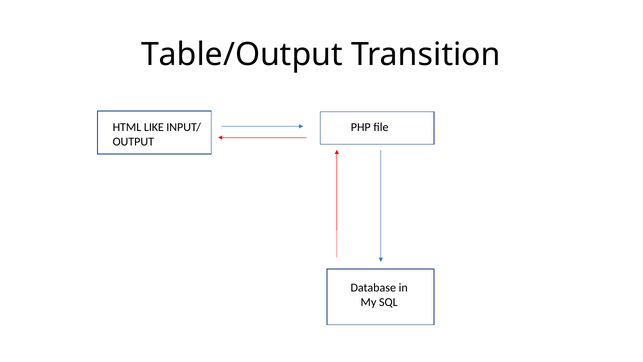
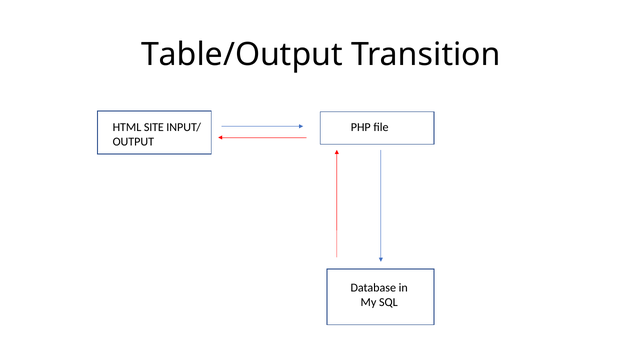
LIKE: LIKE -> SITE
